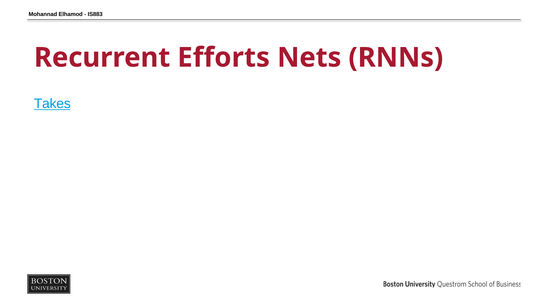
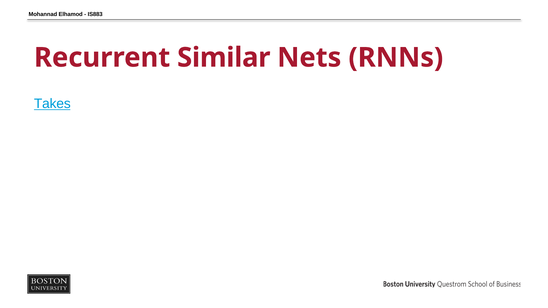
Efforts: Efforts -> Similar
